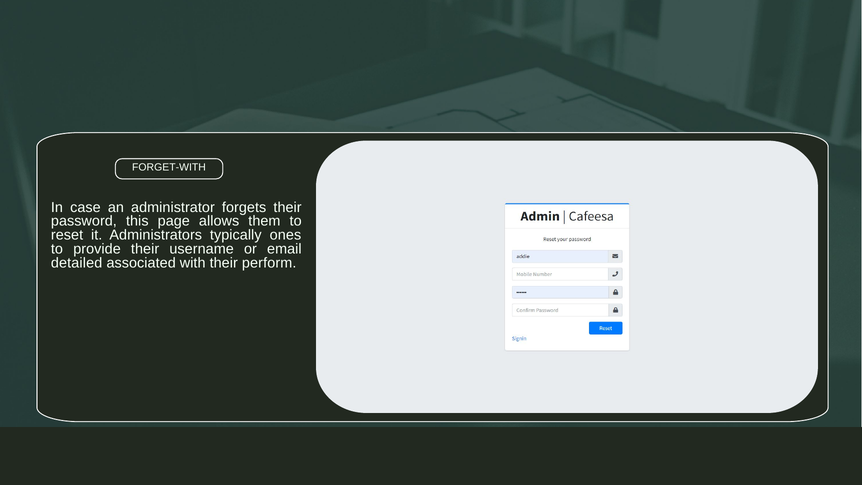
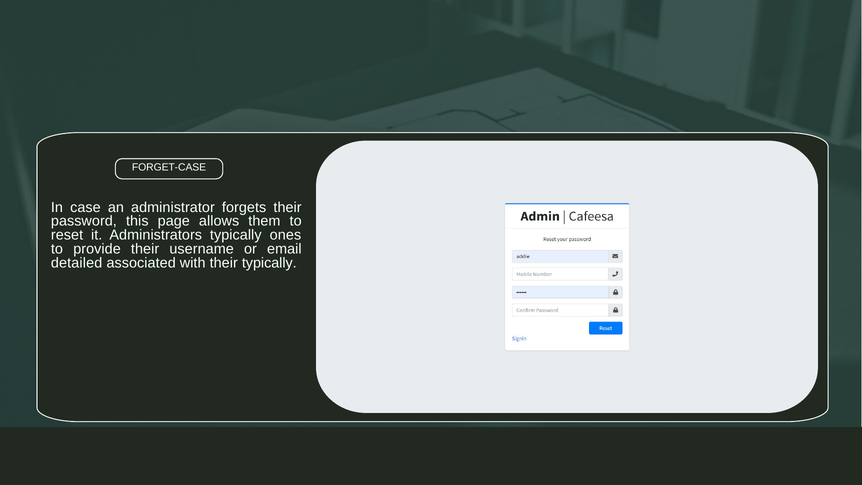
FORGET-WITH: FORGET-WITH -> FORGET-CASE
their perform: perform -> typically
